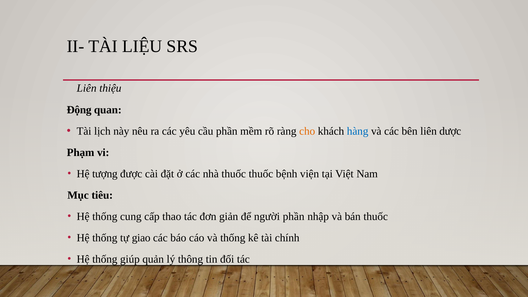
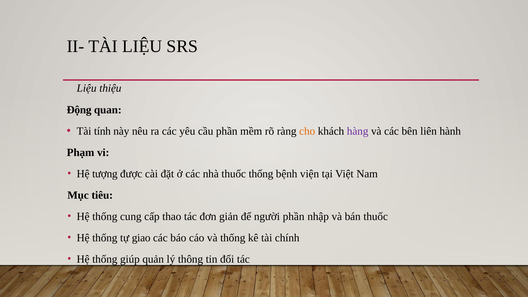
Liên at (87, 88): Liên -> Liệu
lịch: lịch -> tính
hàng colour: blue -> purple
dược: dược -> hành
thuốc thuốc: thuốc -> thống
